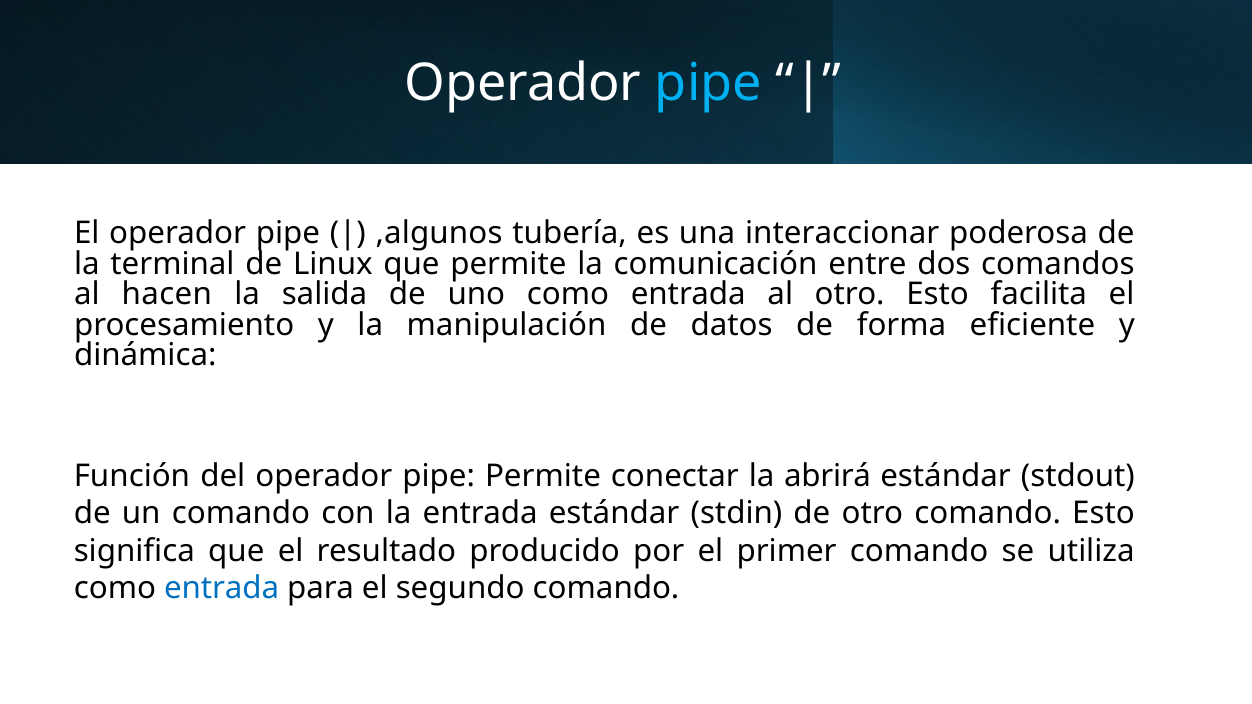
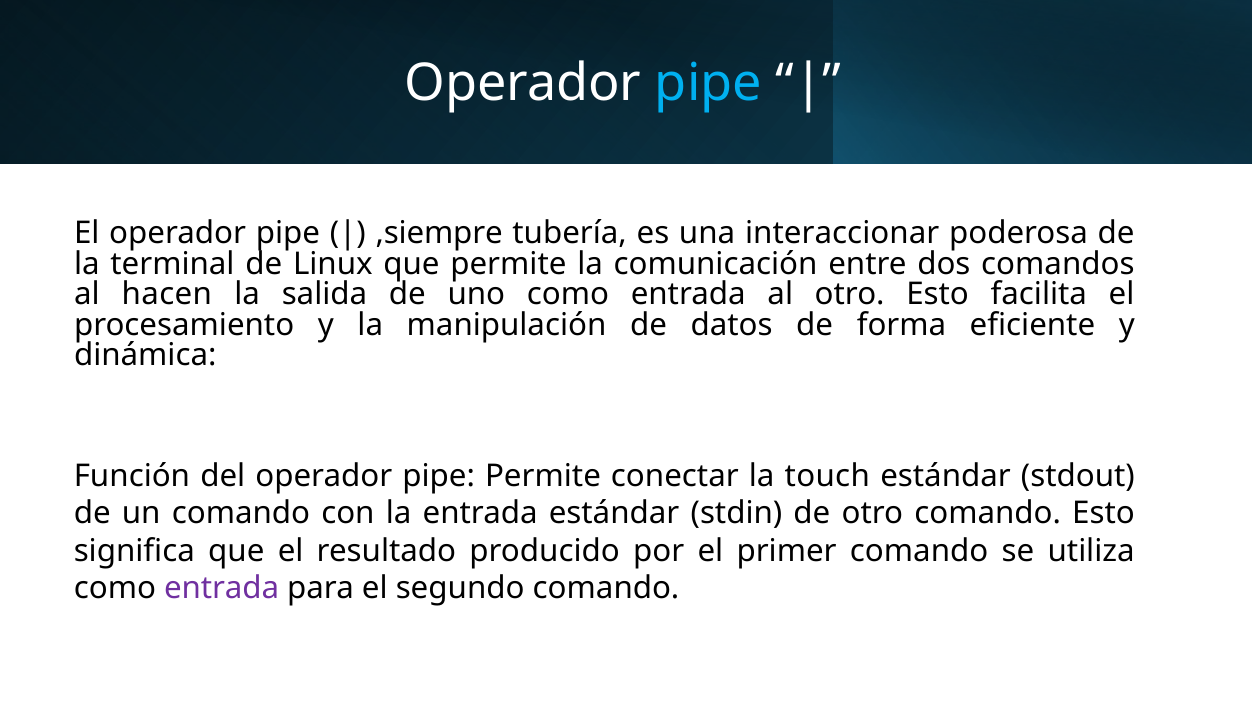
,algunos: ,algunos -> ,siempre
abrirá: abrirá -> touch
entrada at (222, 589) colour: blue -> purple
